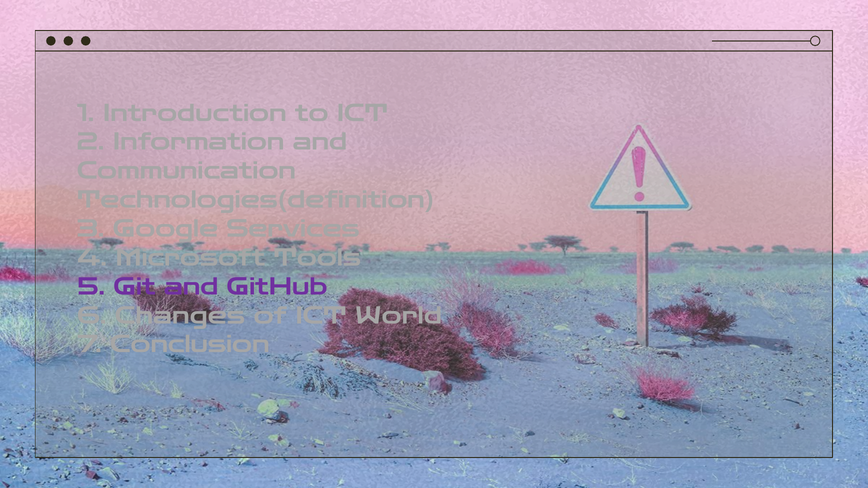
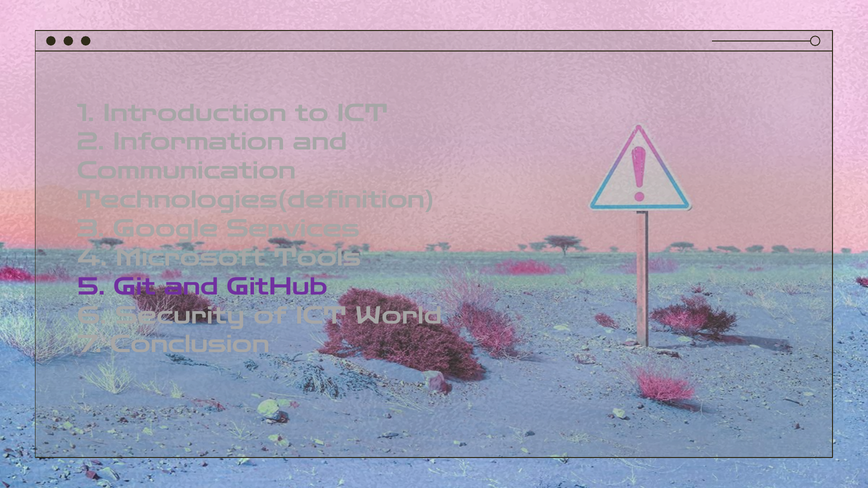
Changes: Changes -> Security
